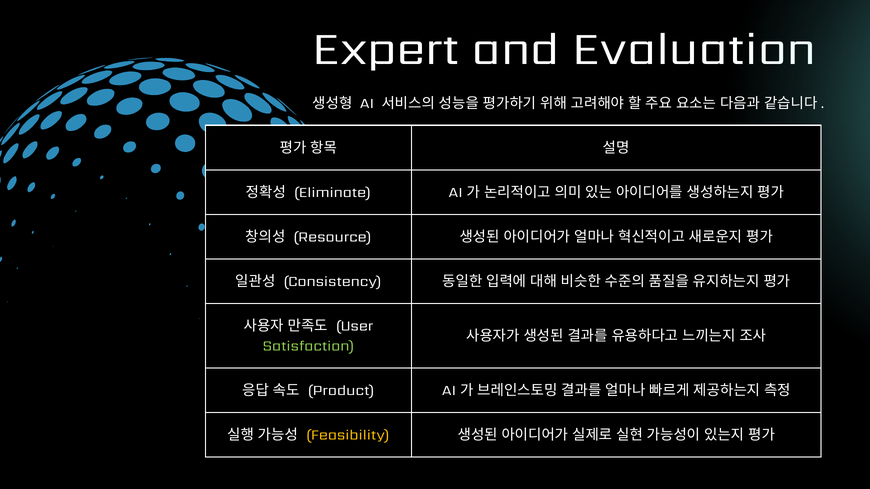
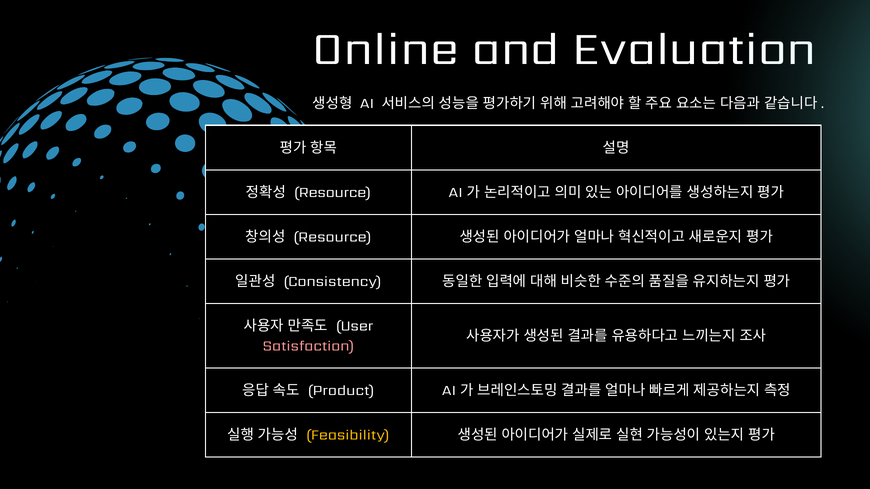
Expert: Expert -> Online
Eliminate at (332, 193): Eliminate -> Resource
Satisfaction colour: light green -> pink
